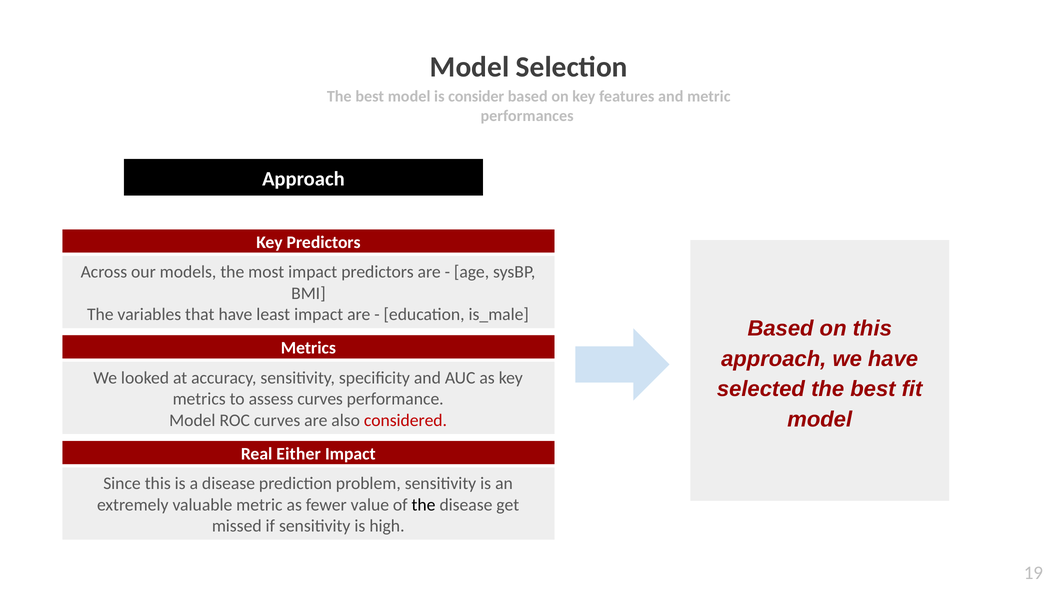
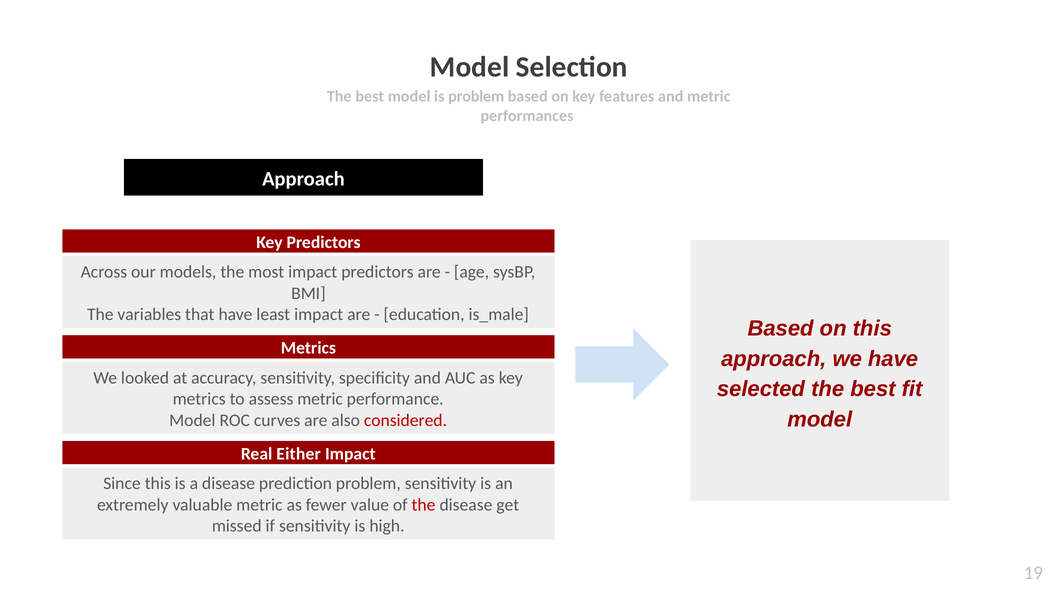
is consider: consider -> problem
assess curves: curves -> metric
the at (423, 505) colour: black -> red
